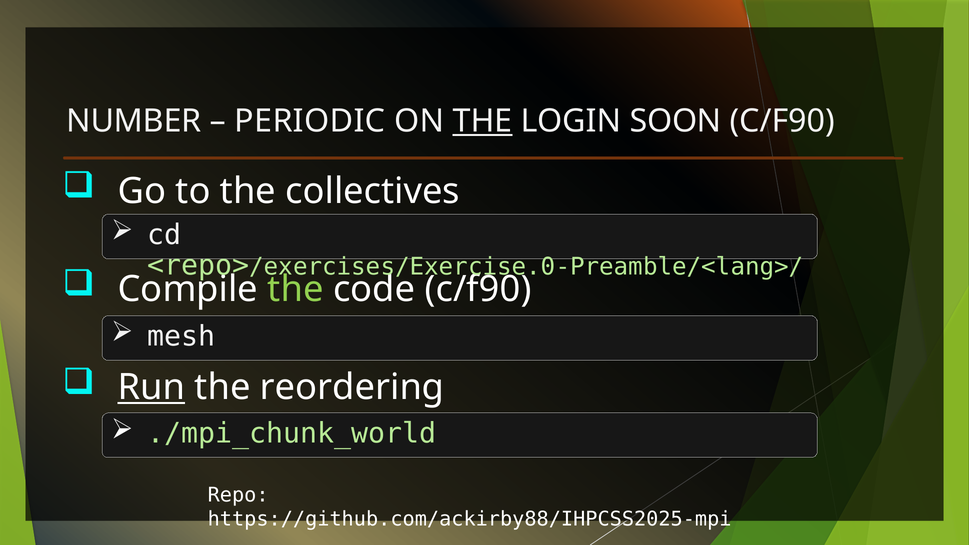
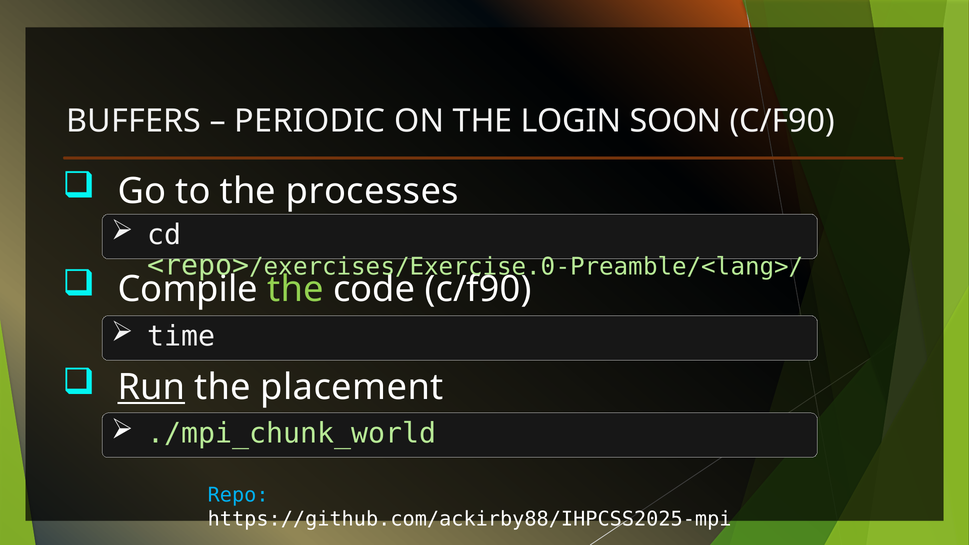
NUMBER: NUMBER -> BUFFERS
THE at (483, 121) underline: present -> none
collectives: collectives -> processes
mesh: mesh -> time
reordering: reordering -> placement
Repo colour: white -> light blue
